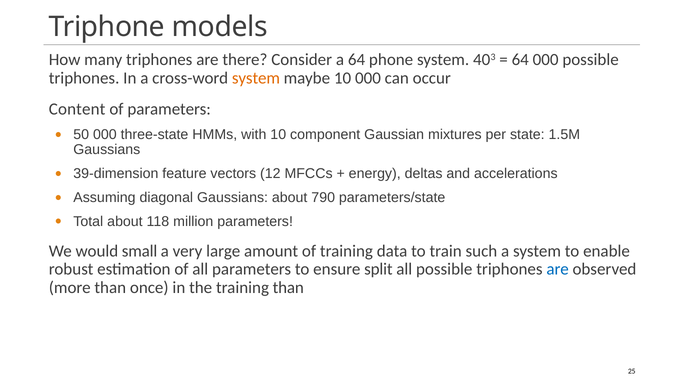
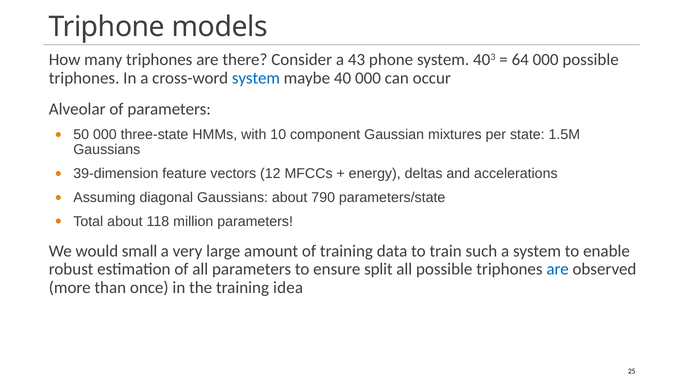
a 64: 64 -> 43
system at (256, 78) colour: orange -> blue
maybe 10: 10 -> 40
Content: Content -> Alveolar
training than: than -> idea
